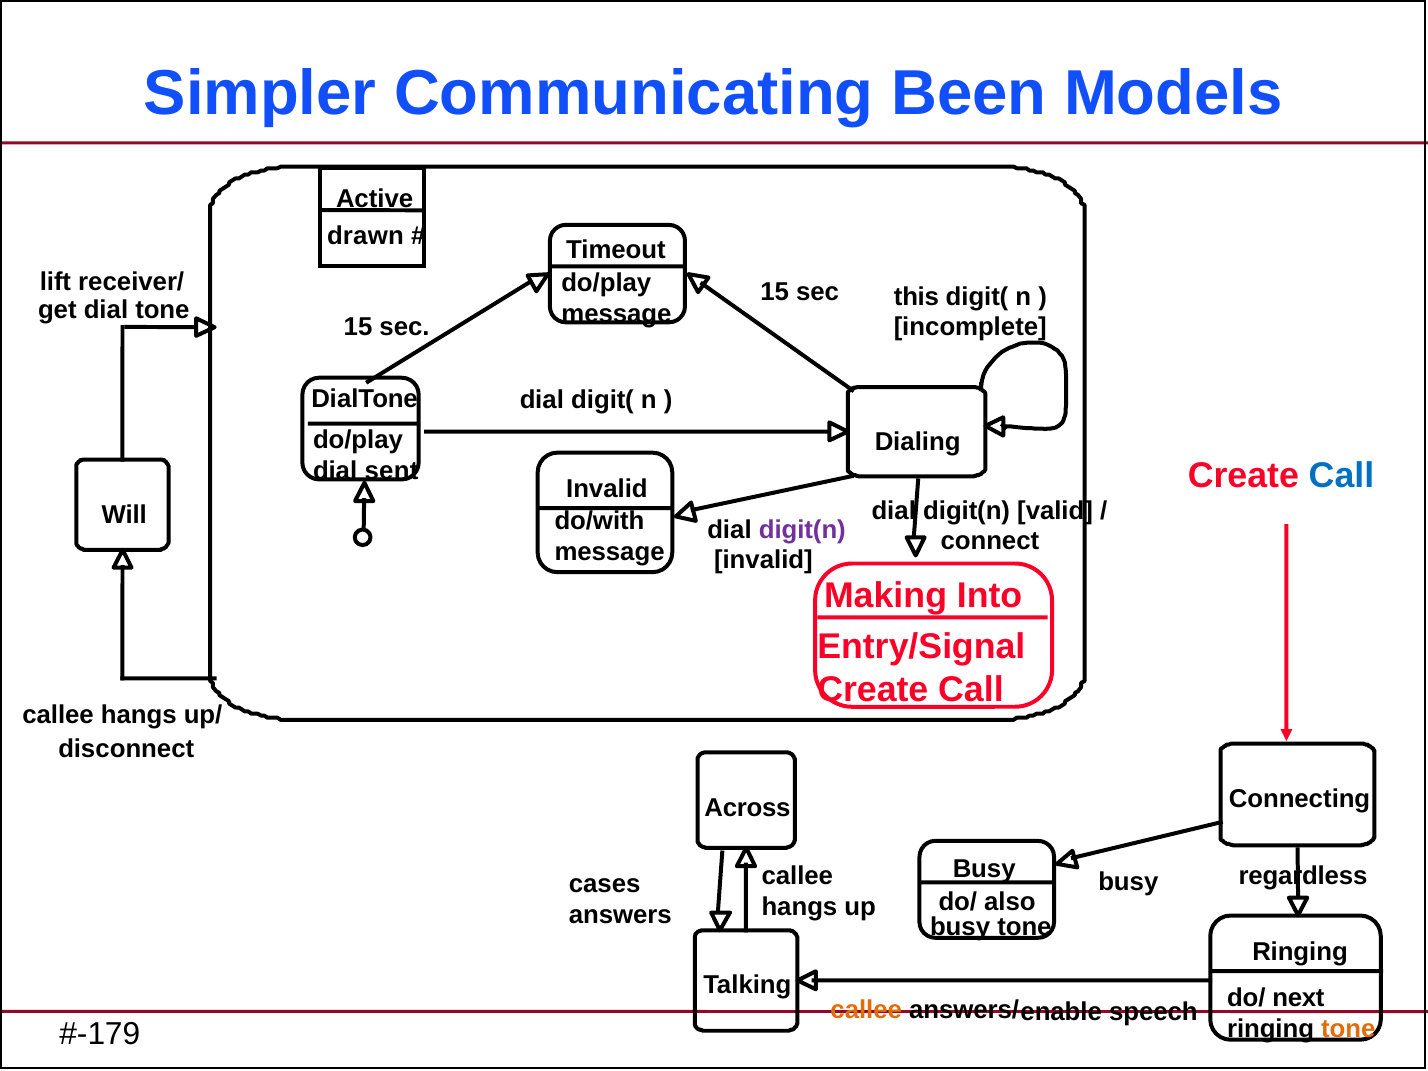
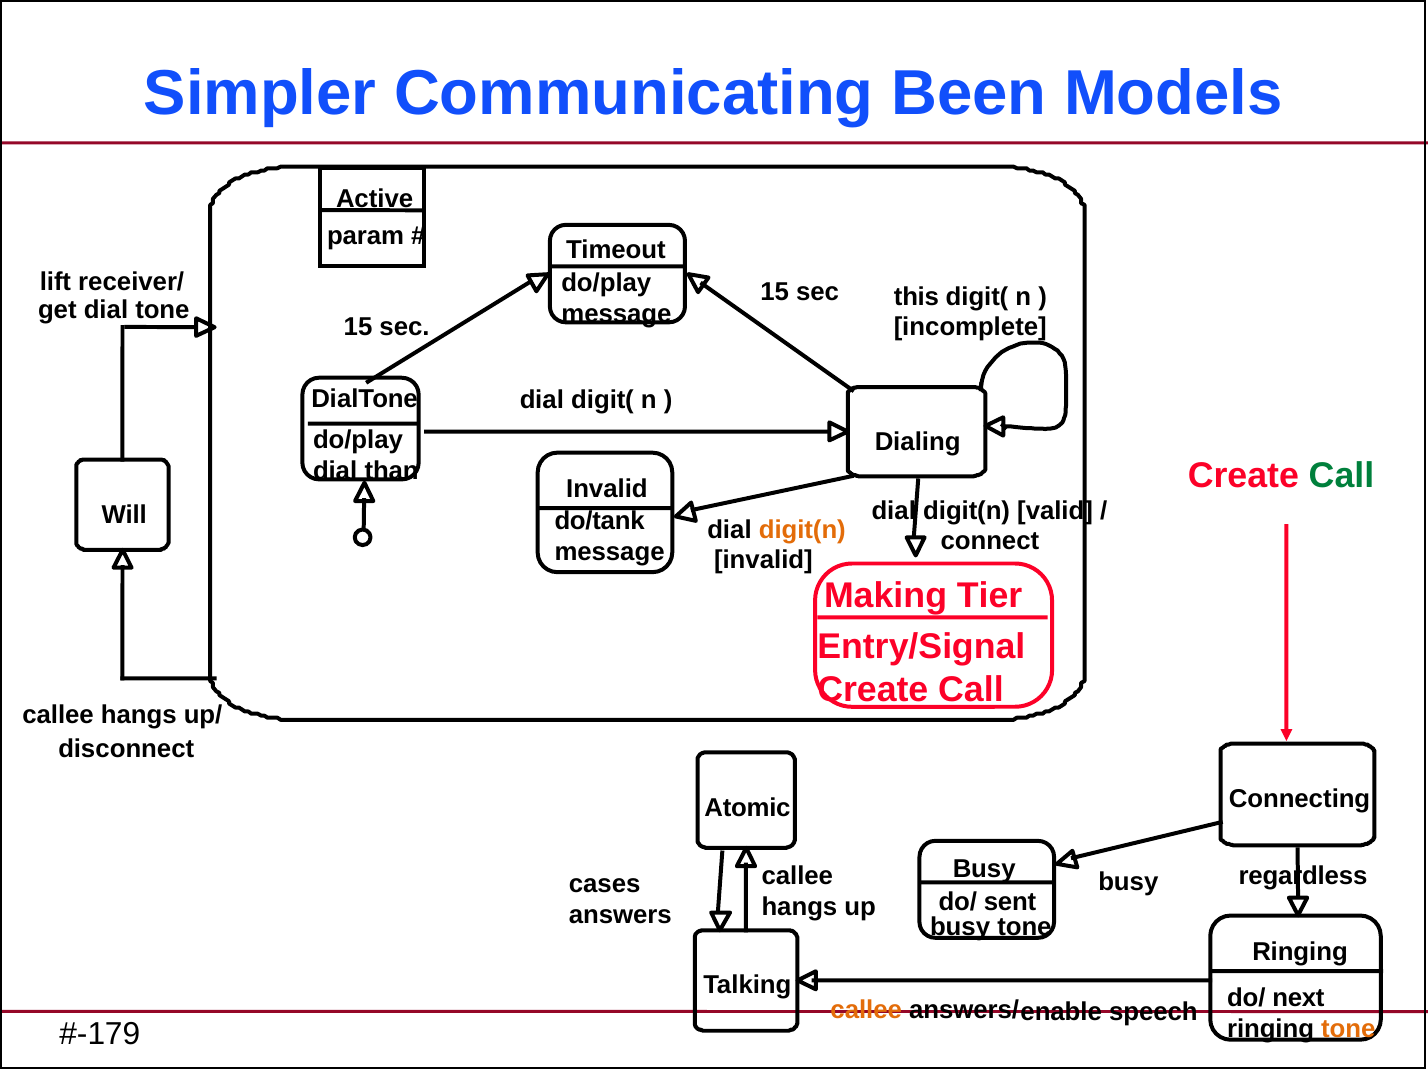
drawn: drawn -> param
sent: sent -> than
Call at (1341, 476) colour: blue -> green
do/with: do/with -> do/tank
digit(n at (802, 530) colour: purple -> orange
Into: Into -> Tier
Across: Across -> Atomic
also: also -> sent
